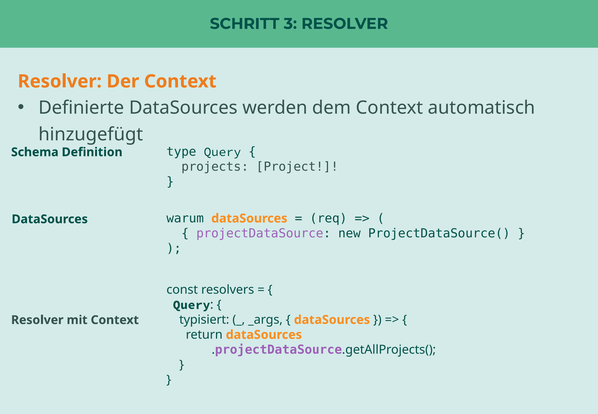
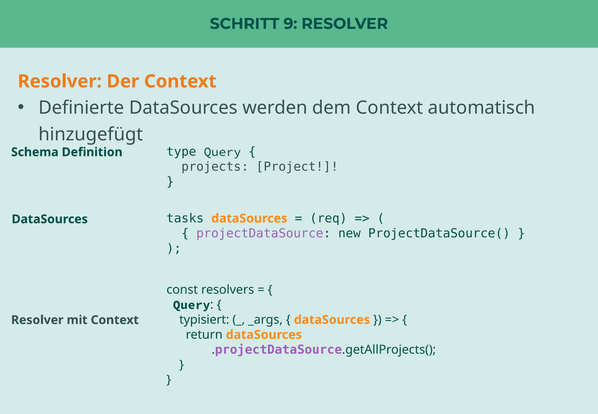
3: 3 -> 9
warum: warum -> tasks
